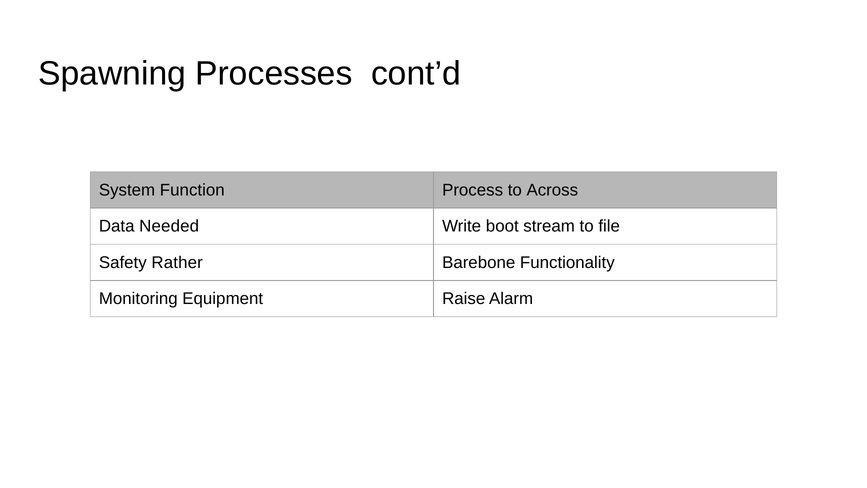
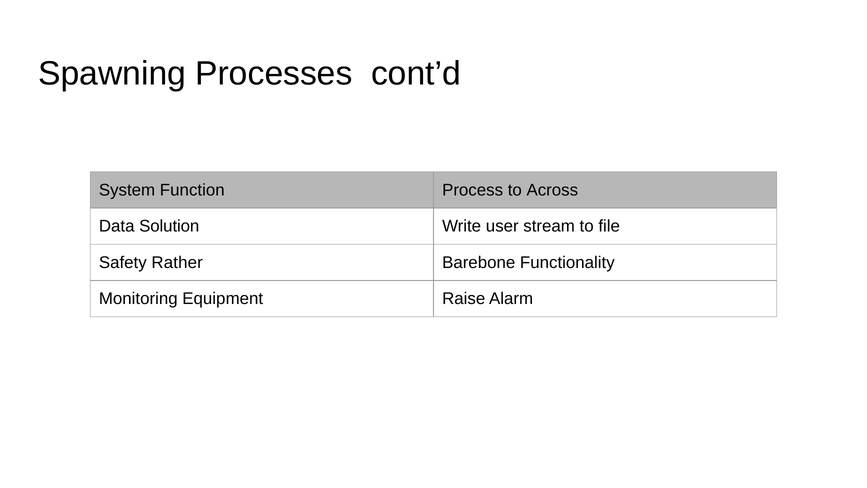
Needed: Needed -> Solution
boot: boot -> user
